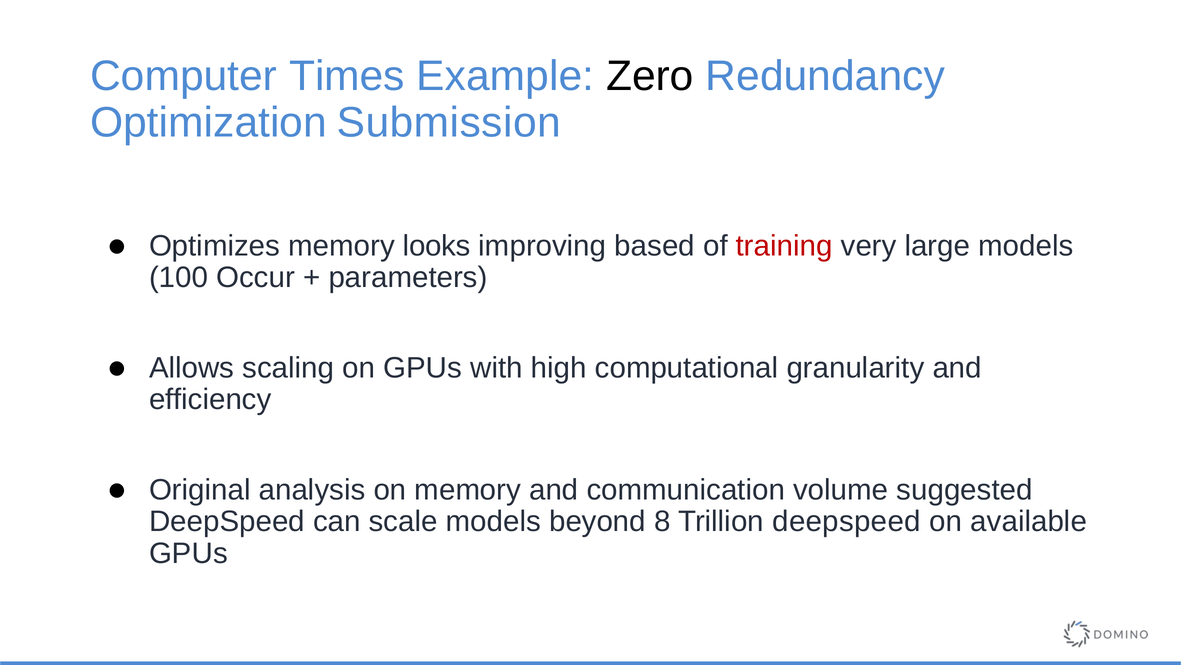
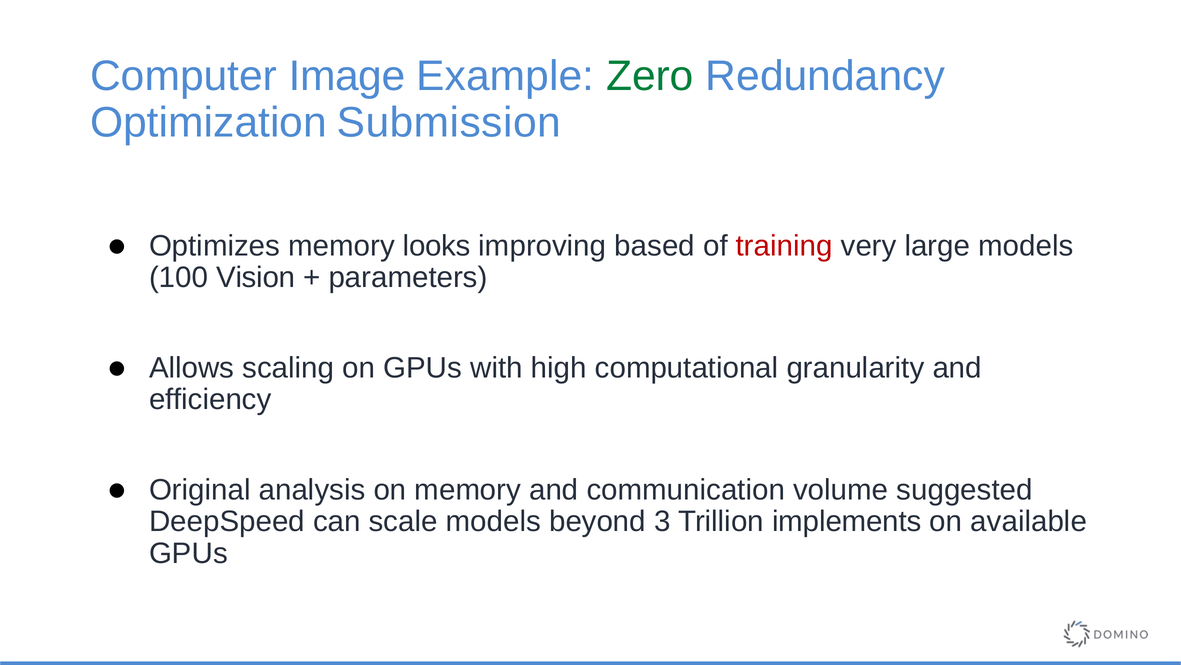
Times: Times -> Image
Zero colour: black -> green
Occur: Occur -> Vision
8: 8 -> 3
Trillion deepspeed: deepspeed -> implements
